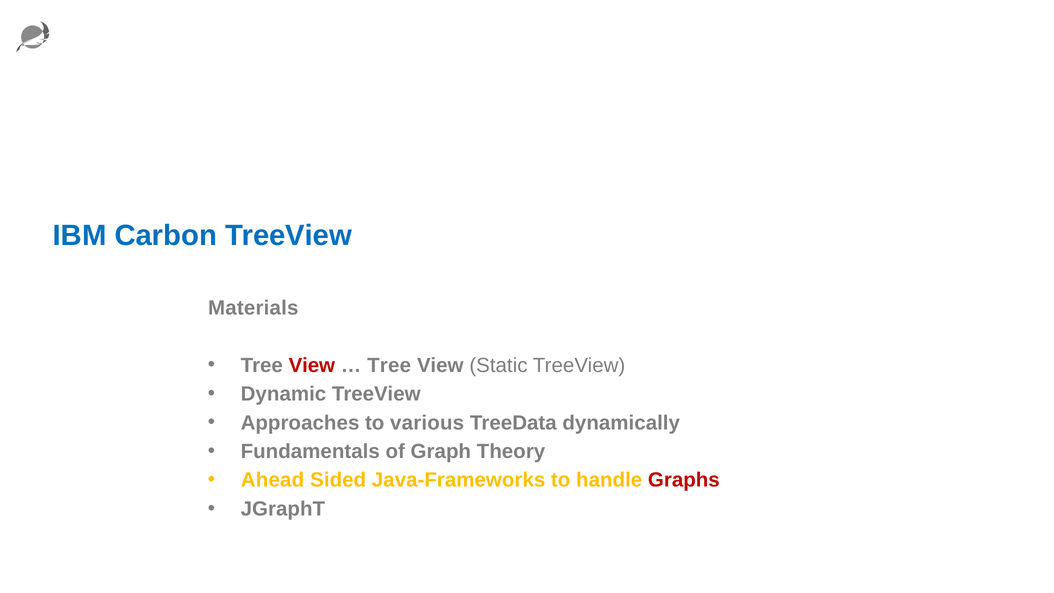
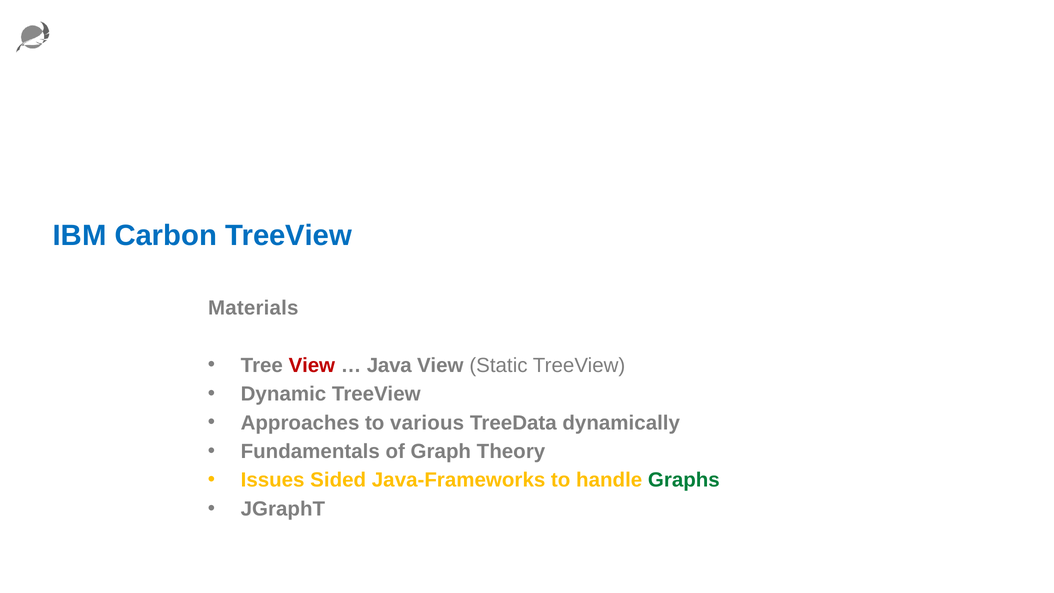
Tree at (389, 365): Tree -> Java
Ahead: Ahead -> Issues
Graphs colour: red -> green
